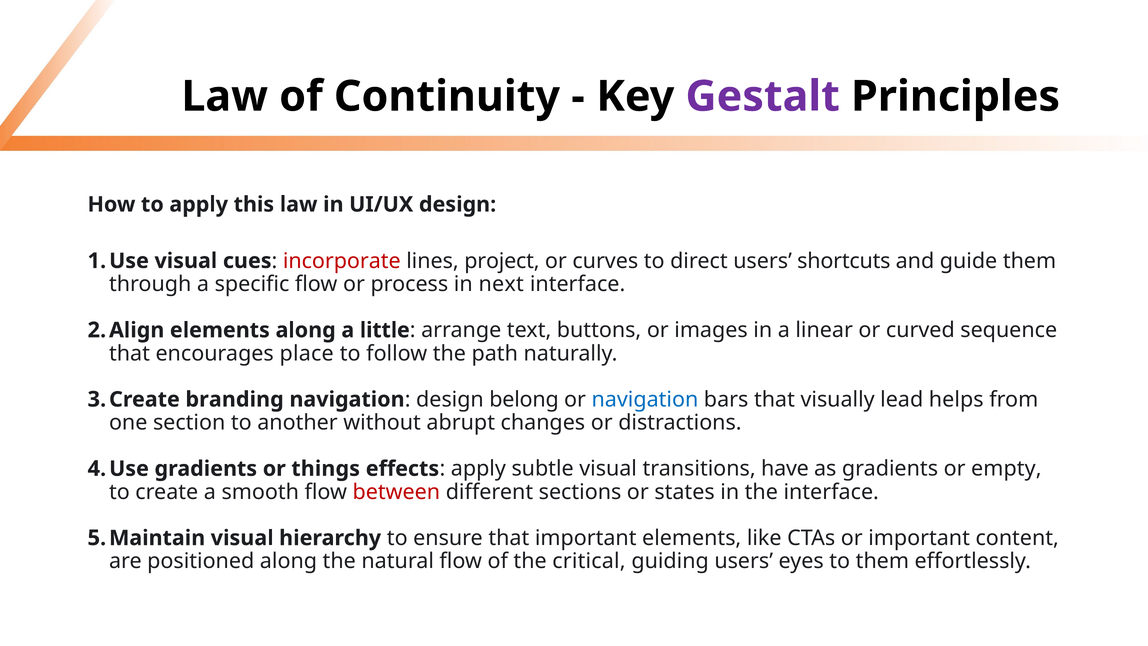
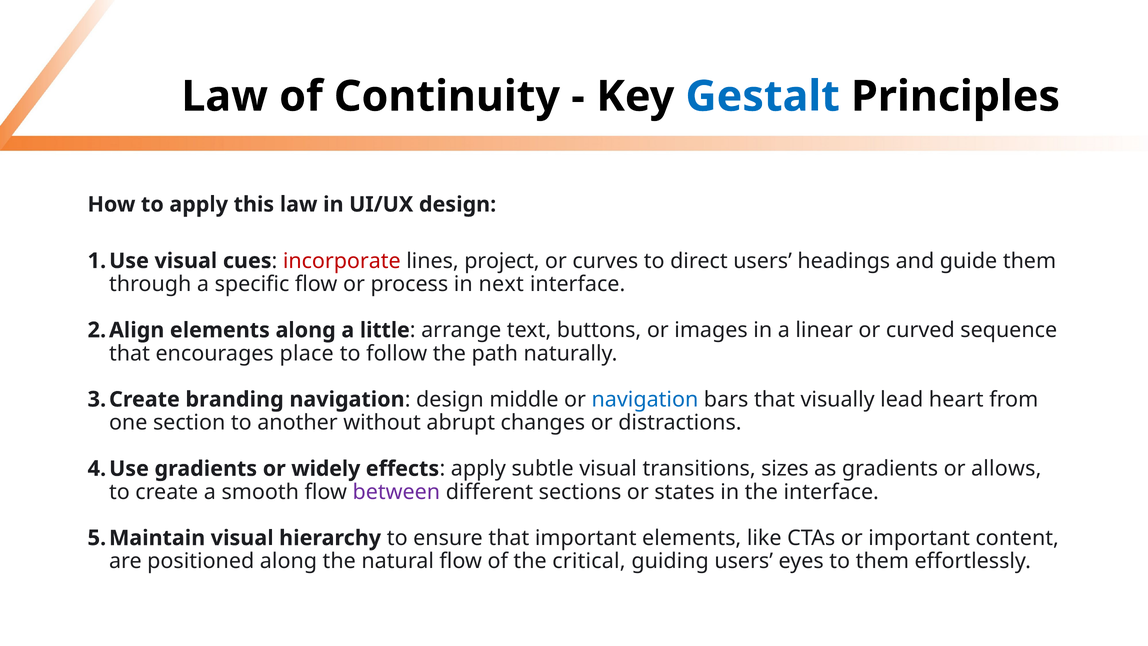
Gestalt colour: purple -> blue
shortcuts: shortcuts -> headings
belong: belong -> middle
helps: helps -> heart
things: things -> widely
have: have -> sizes
empty: empty -> allows
between colour: red -> purple
